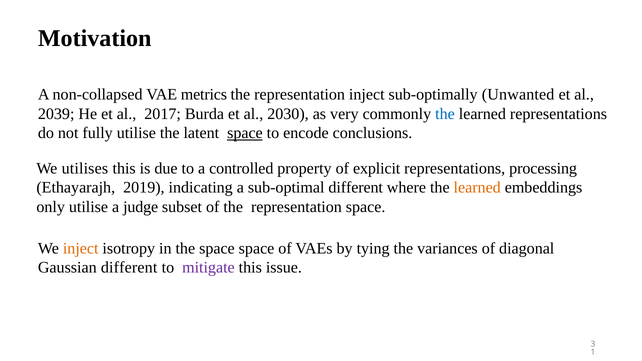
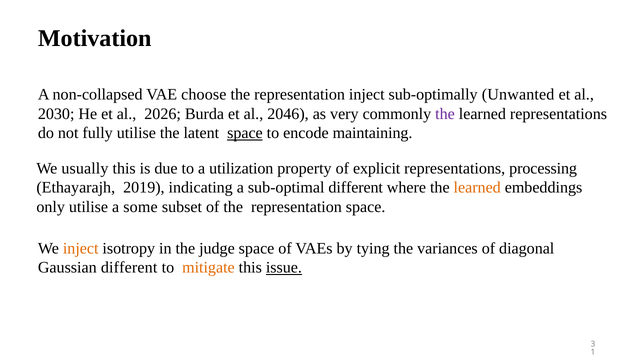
metrics: metrics -> choose
2039: 2039 -> 2030
2017: 2017 -> 2026
2030: 2030 -> 2046
the at (445, 114) colour: blue -> purple
conclusions: conclusions -> maintaining
utilises: utilises -> usually
controlled: controlled -> utilization
judge: judge -> some
the space: space -> judge
mitigate colour: purple -> orange
issue underline: none -> present
